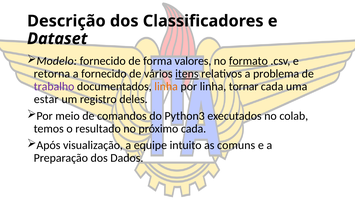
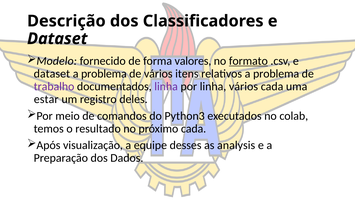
retorna at (52, 74): retorna -> dataset
fornecido at (104, 74): fornecido -> problema
itens underline: present -> none
linha at (166, 86) colour: orange -> purple
linha tornar: tornar -> vários
intuito: intuito -> desses
comuns: comuns -> analysis
